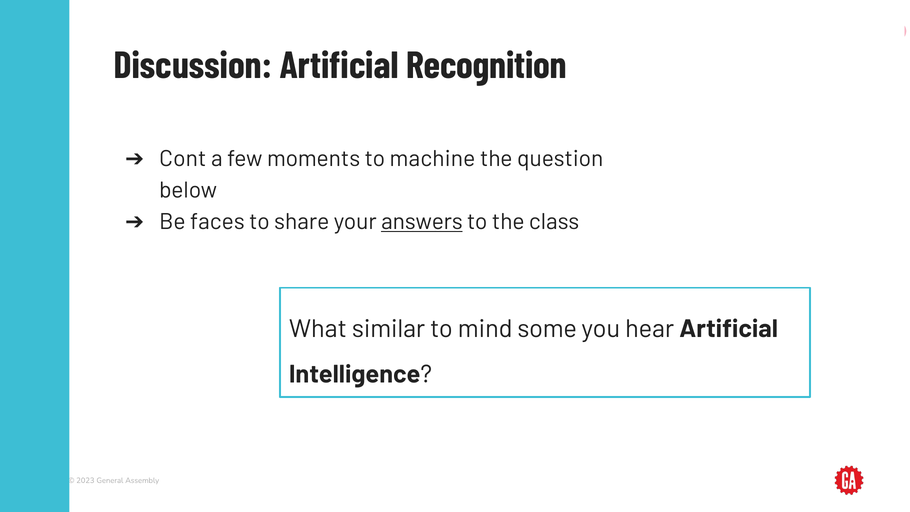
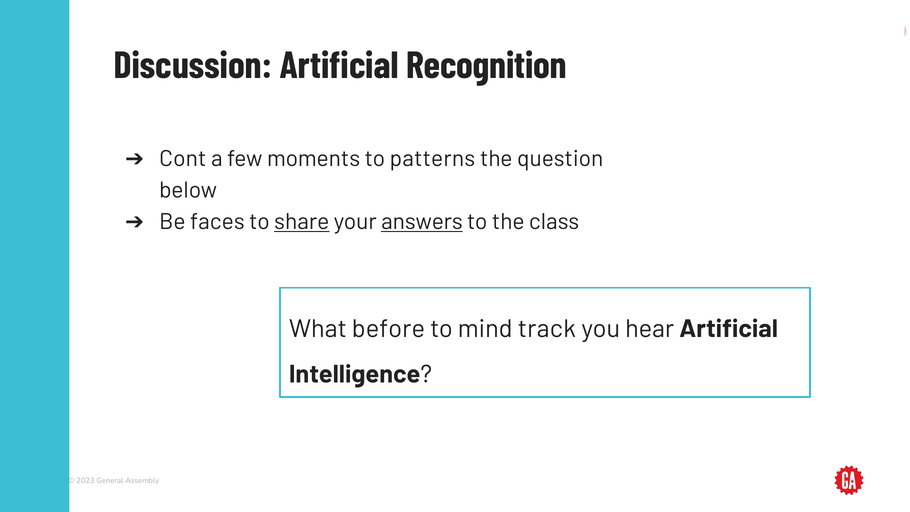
machine: machine -> patterns
share underline: none -> present
similar: similar -> before
some: some -> track
